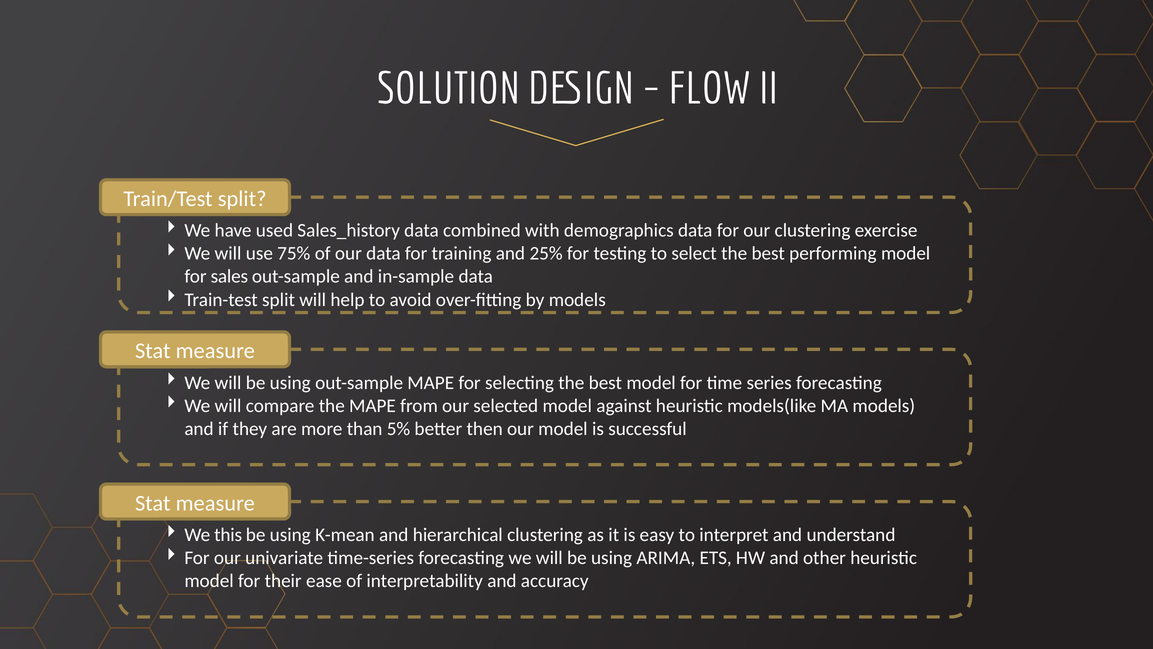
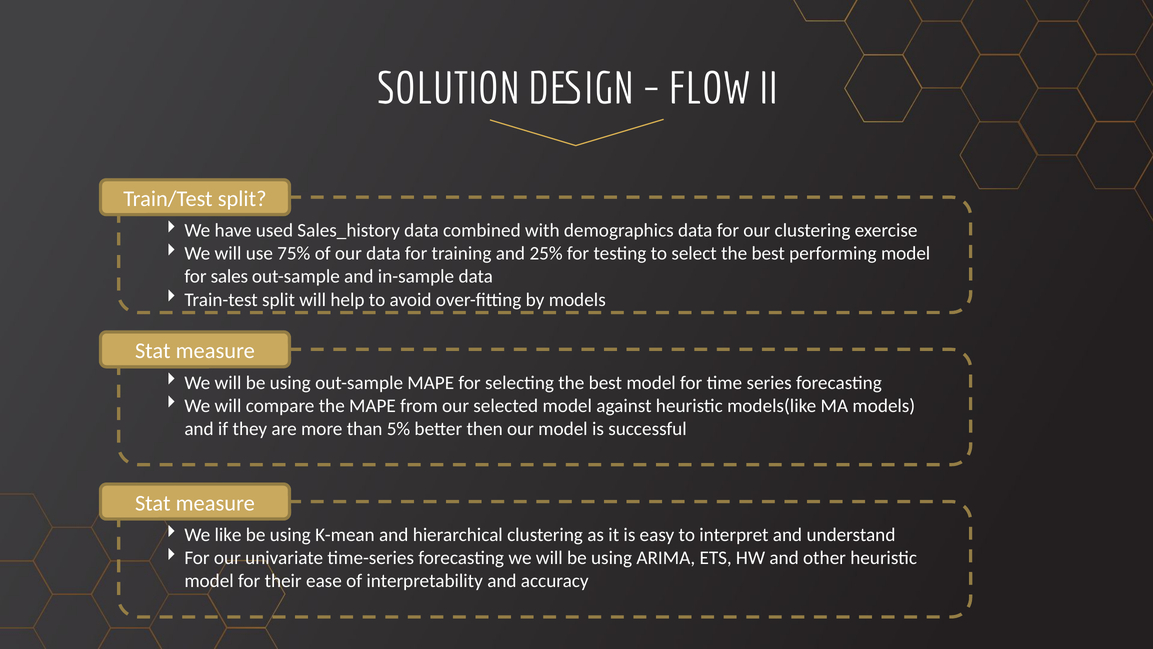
this: this -> like
